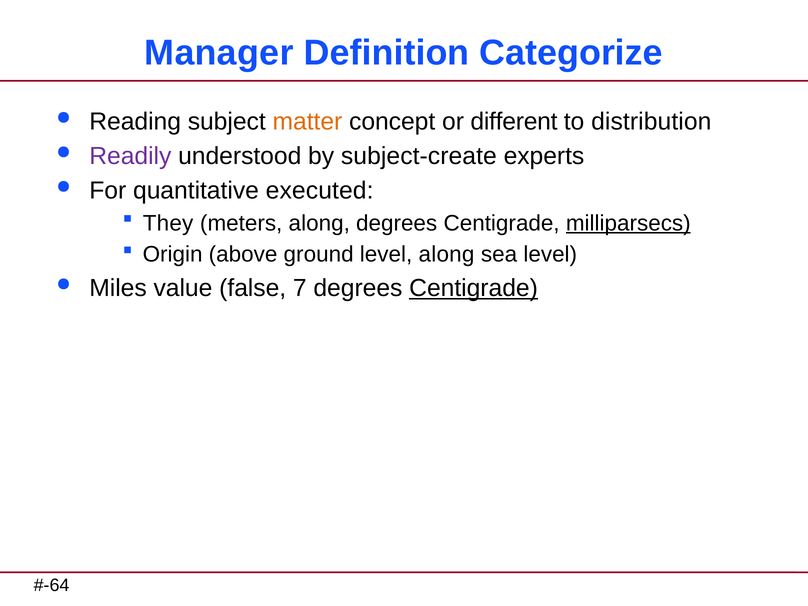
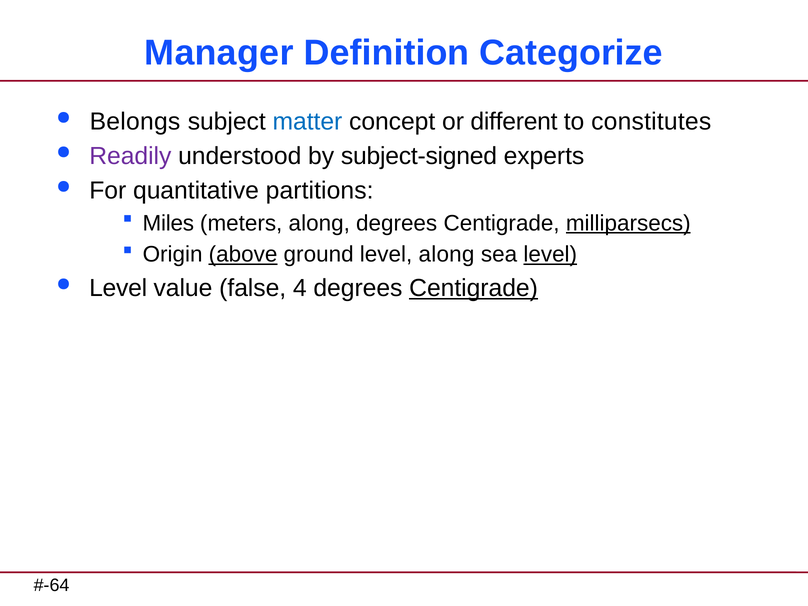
Reading: Reading -> Belongs
matter colour: orange -> blue
distribution: distribution -> constitutes
subject-create: subject-create -> subject-signed
executed: executed -> partitions
They: They -> Miles
above underline: none -> present
level at (550, 255) underline: none -> present
Miles at (118, 288): Miles -> Level
7: 7 -> 4
